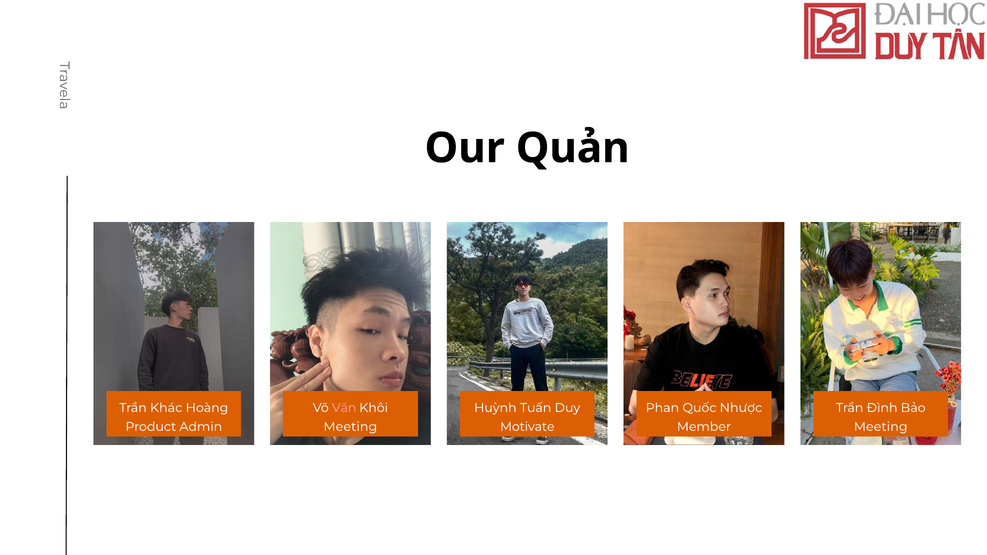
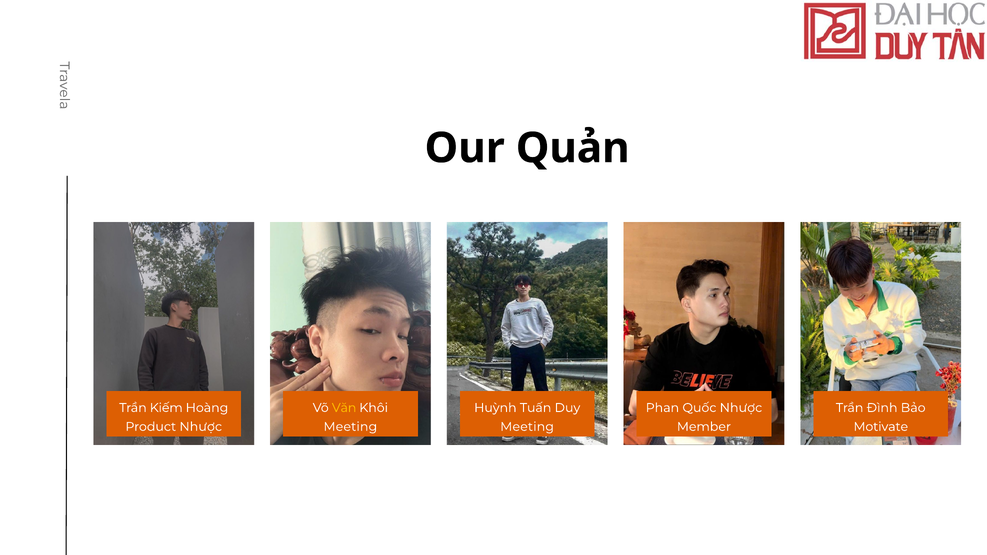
Khác: Khác -> Kiếm
Văn colour: pink -> yellow
Product Admin: Admin -> Nhược
Motivate at (527, 427): Motivate -> Meeting
Meeting at (881, 427): Meeting -> Motivate
